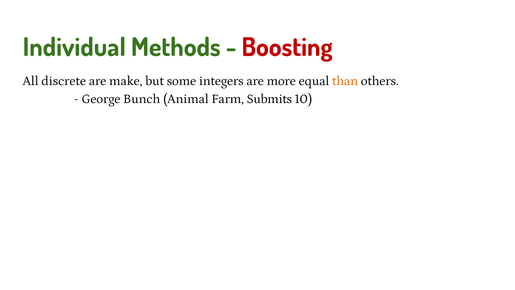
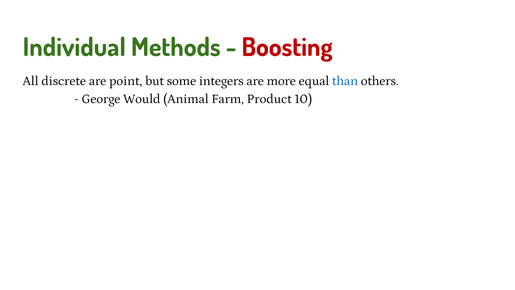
make: make -> point
than colour: orange -> blue
Bunch: Bunch -> Would
Submits: Submits -> Product
